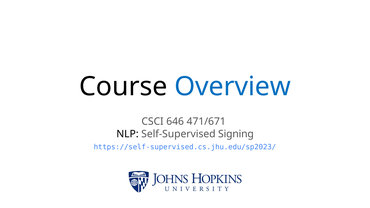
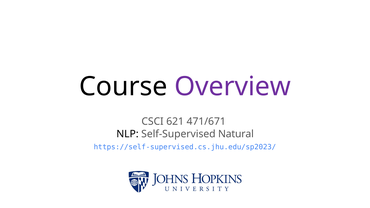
Overview colour: blue -> purple
646: 646 -> 621
Signing: Signing -> Natural
